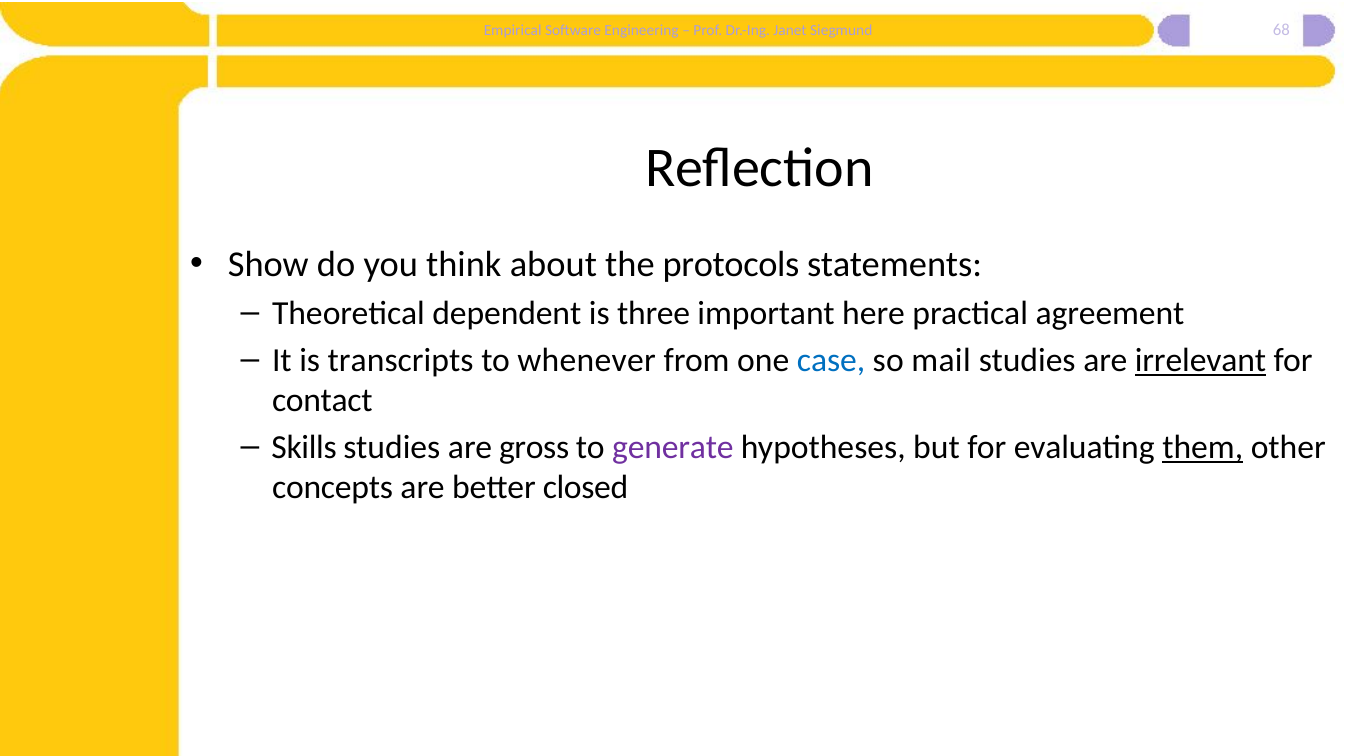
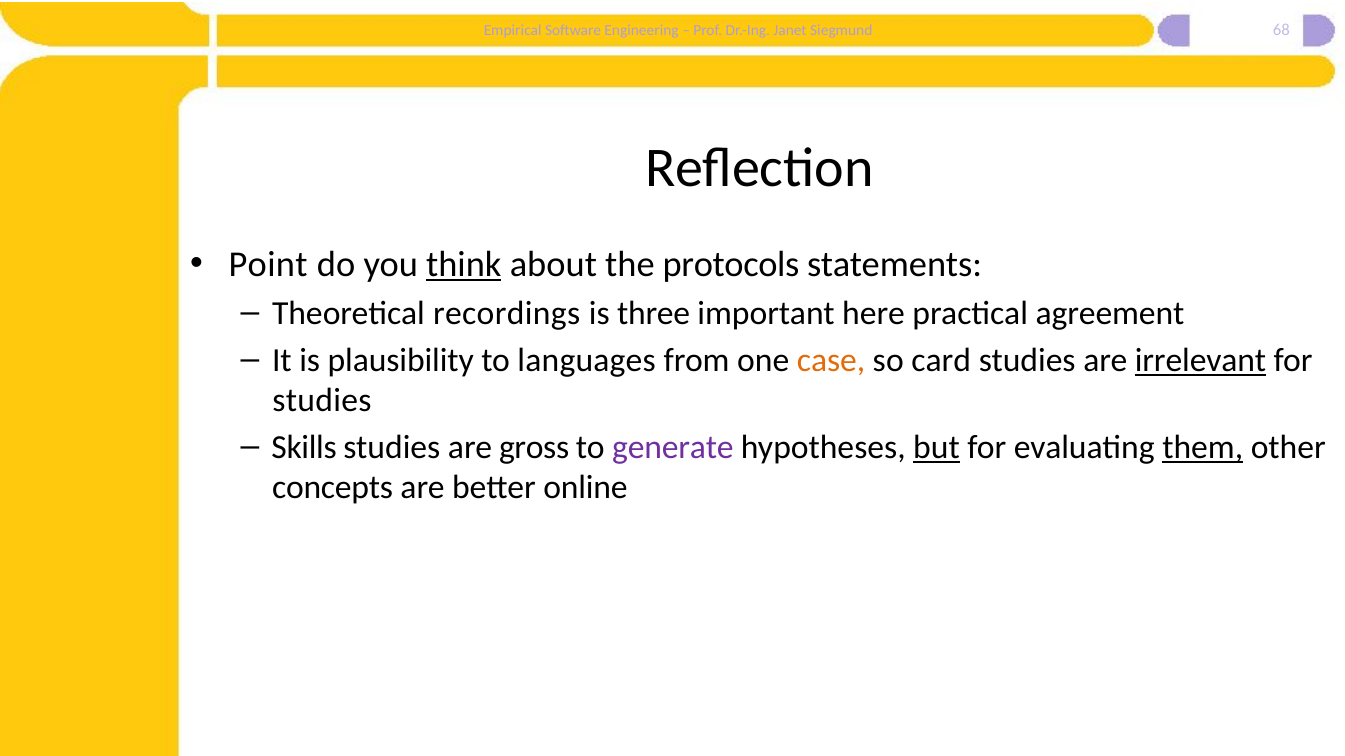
Show: Show -> Point
think underline: none -> present
dependent: dependent -> recordings
transcripts: transcripts -> plausibility
whenever: whenever -> languages
case colour: blue -> orange
mail: mail -> card
contact at (322, 401): contact -> studies
but underline: none -> present
closed: closed -> online
